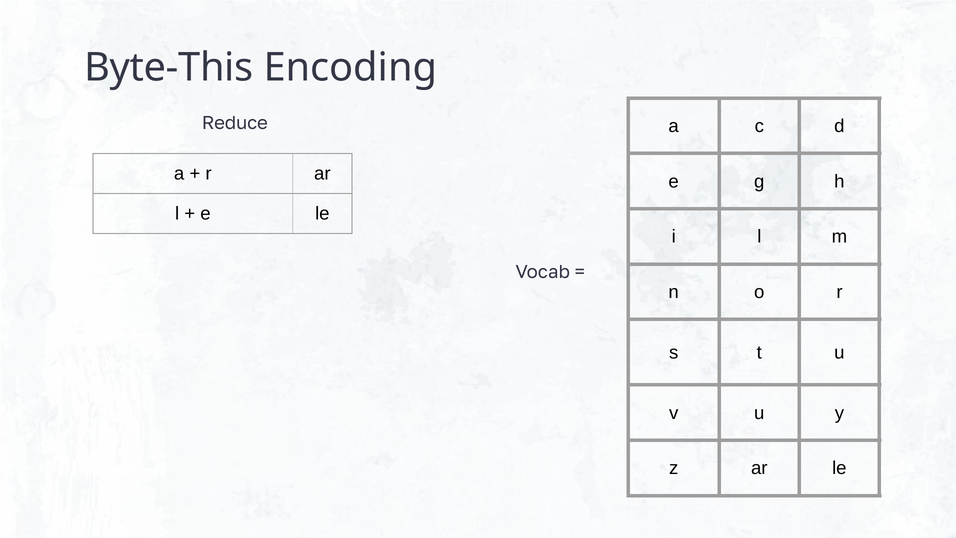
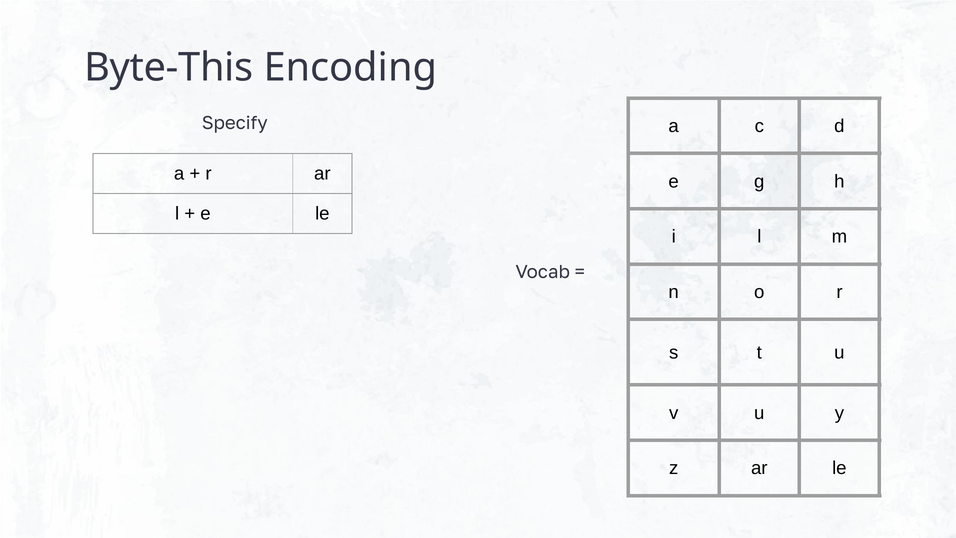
Reduce: Reduce -> Specify
